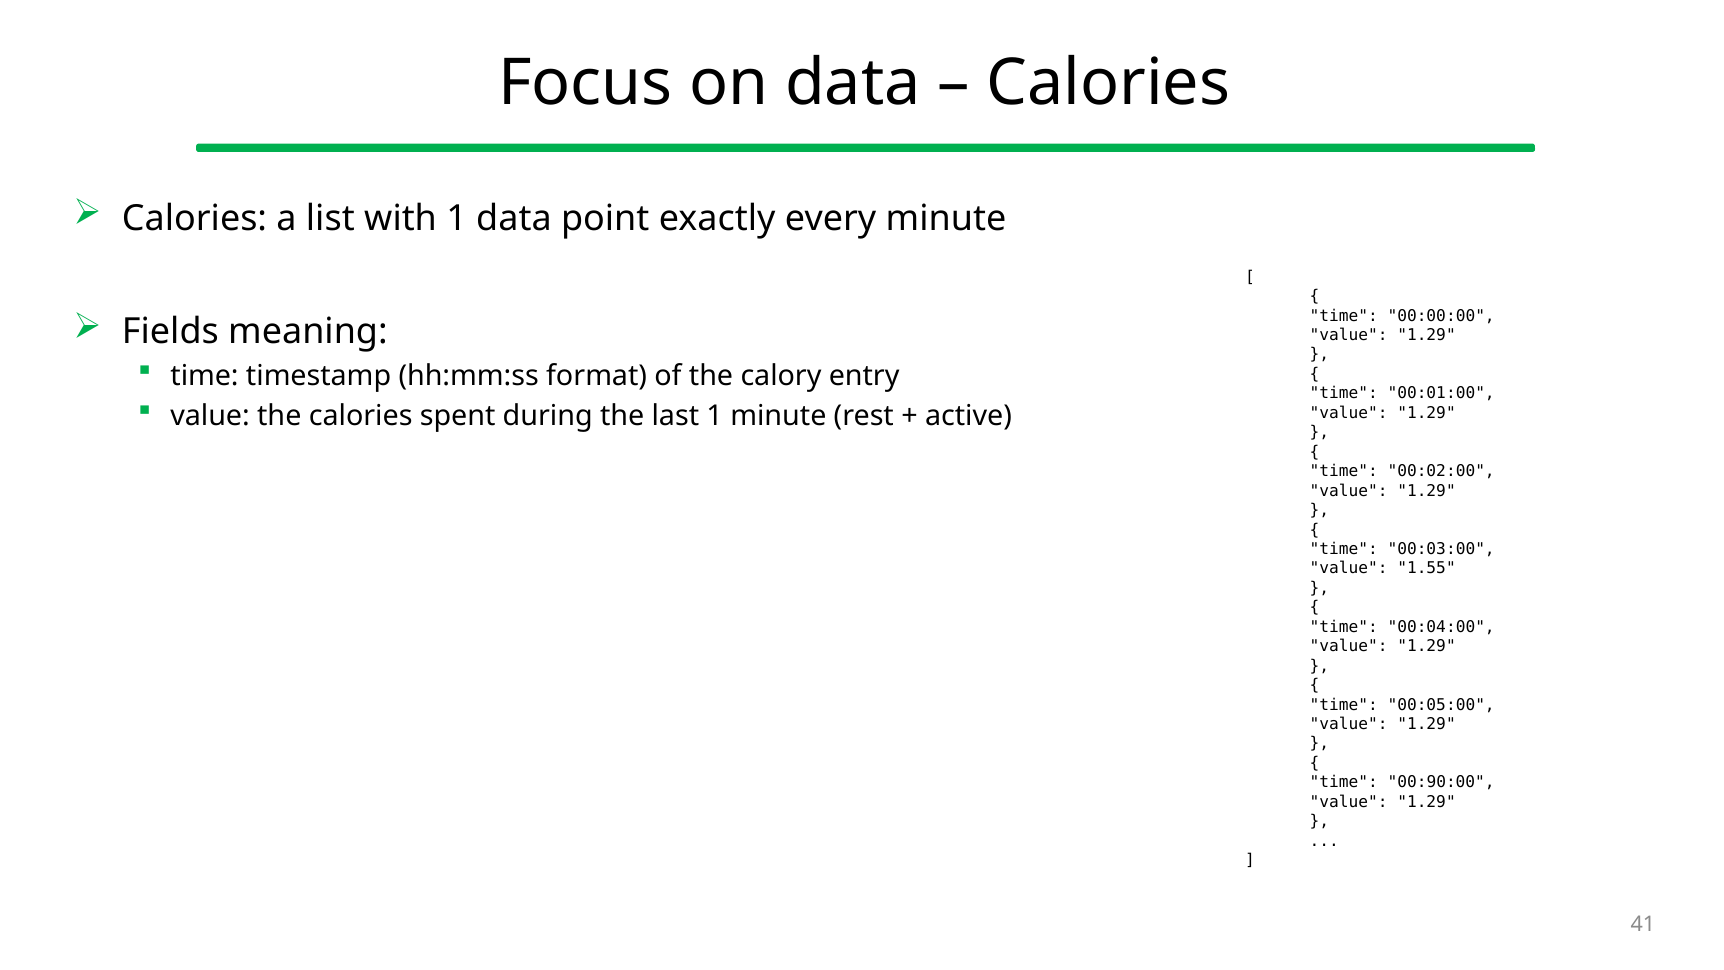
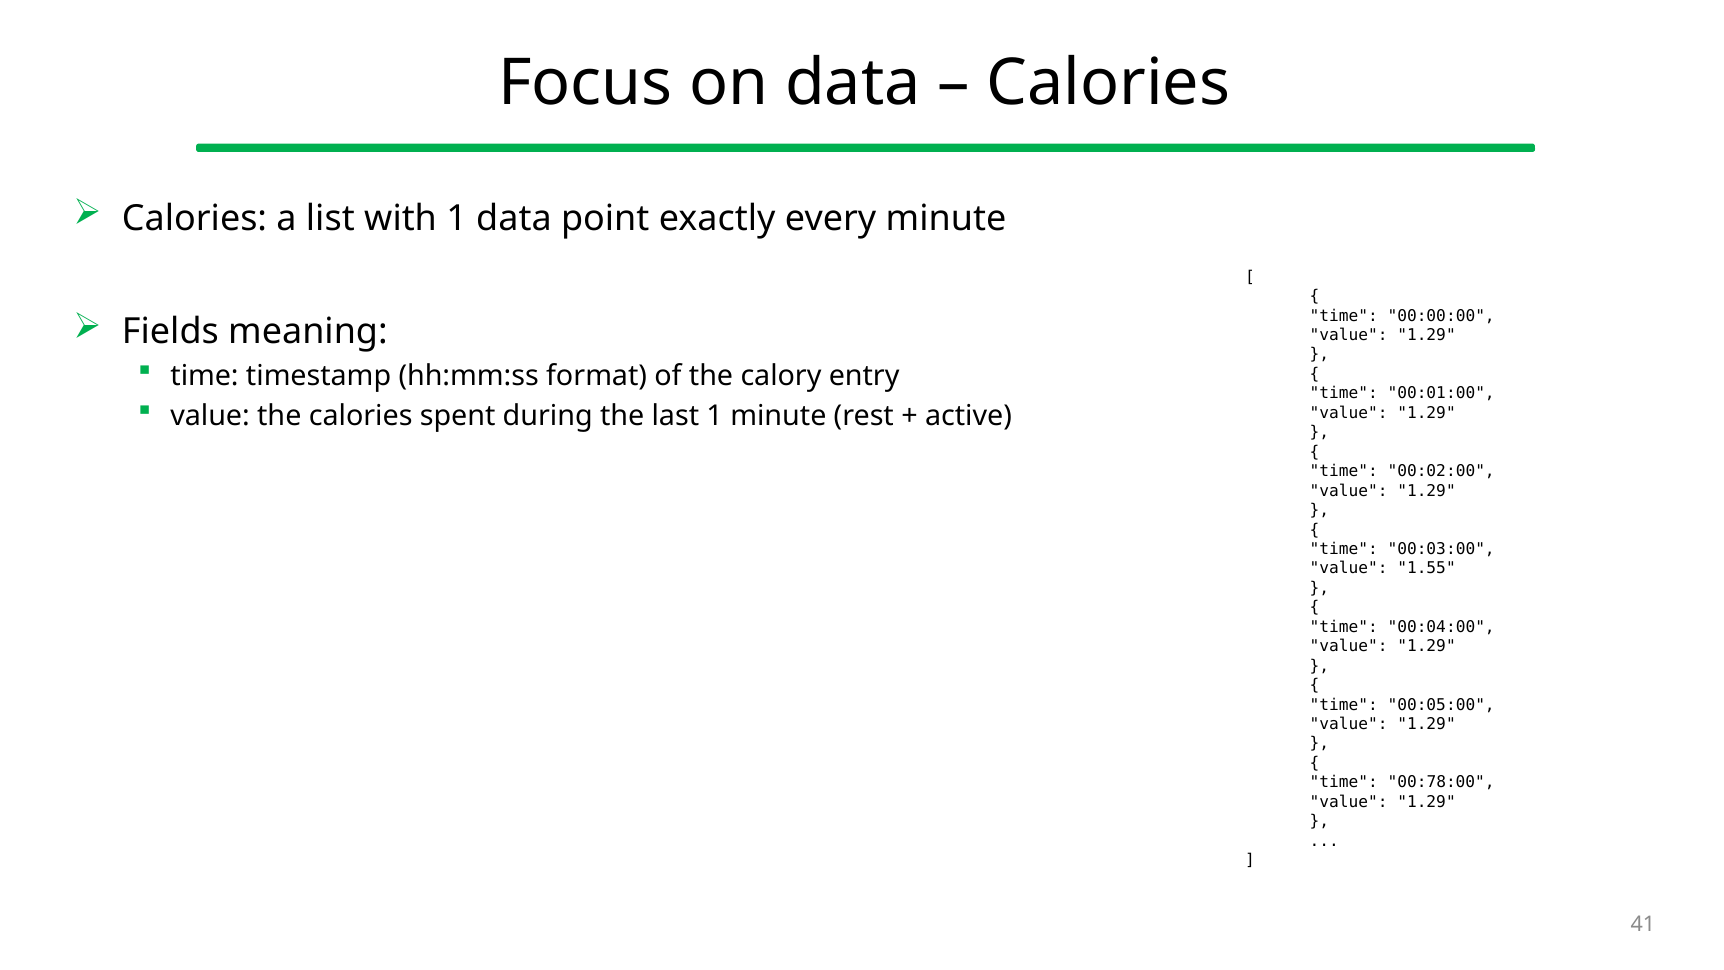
00:90:00: 00:90:00 -> 00:78:00
